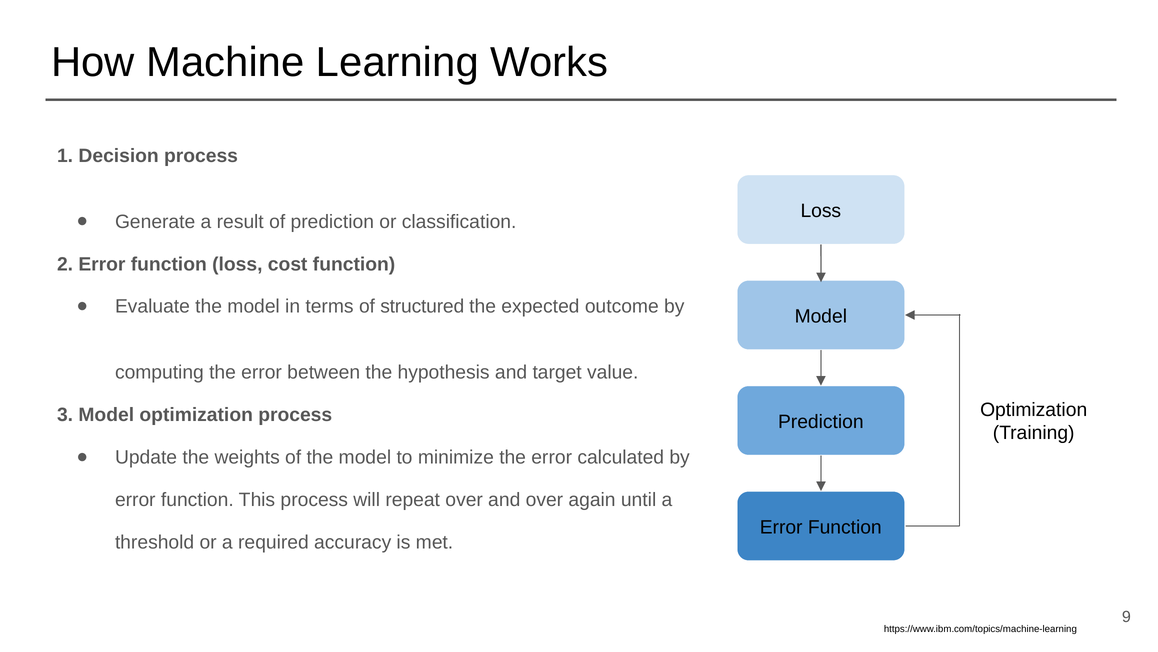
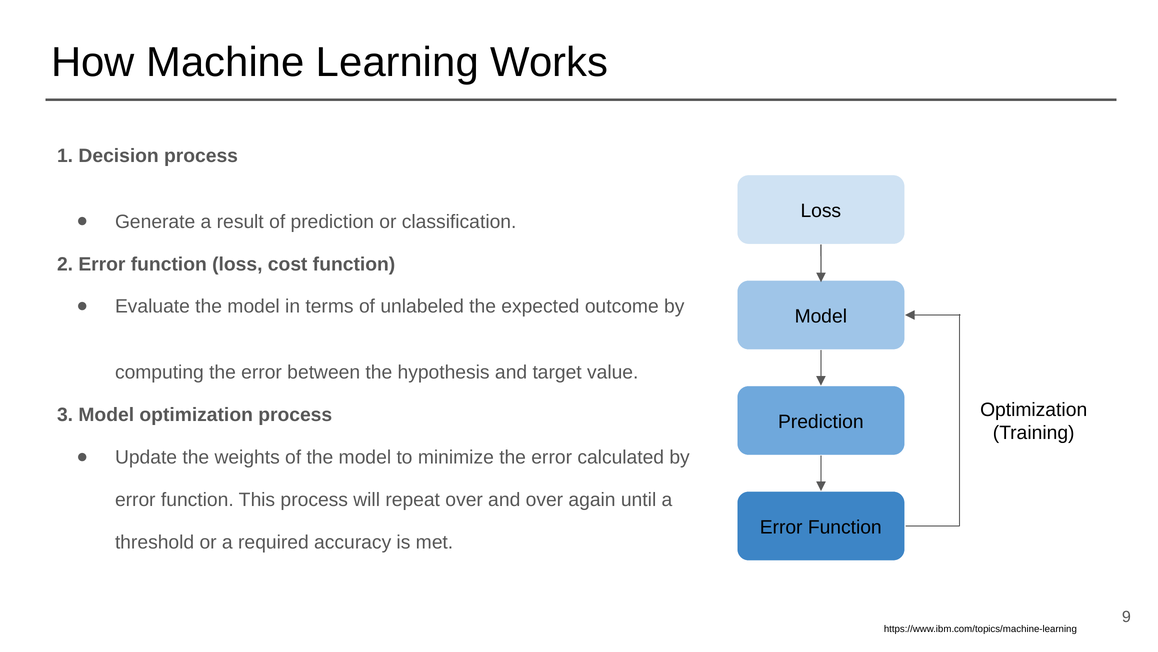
structured: structured -> unlabeled
